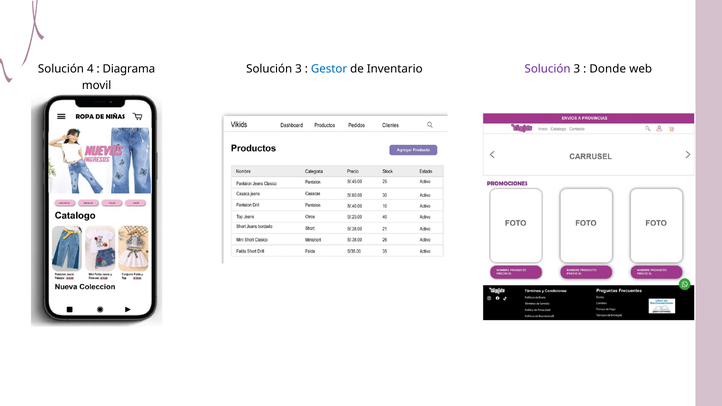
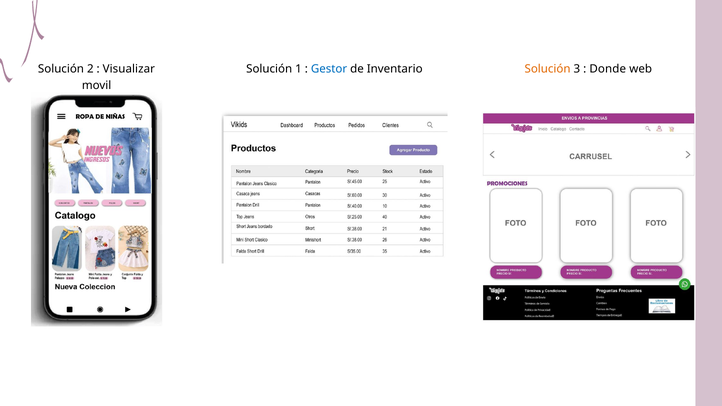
4: 4 -> 2
Diagrama: Diagrama -> Visualizar
3 at (299, 69): 3 -> 1
Solución at (548, 69) colour: purple -> orange
